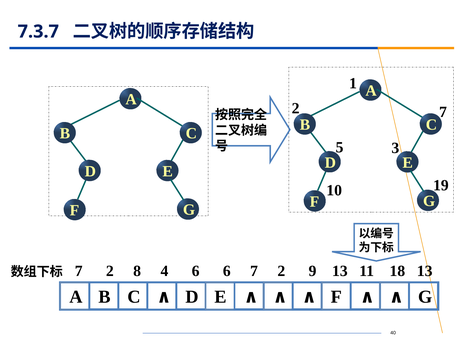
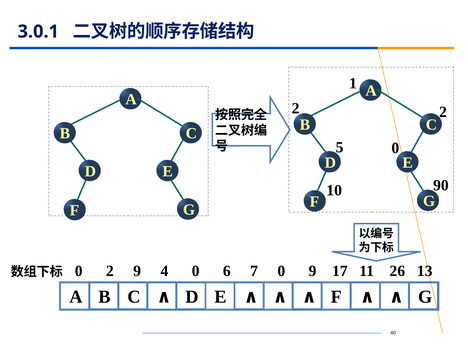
7.3.7: 7.3.7 -> 3.0.1
2 7: 7 -> 2
5 3: 3 -> 0
19: 19 -> 90
7 at (79, 271): 7 -> 0
2 8: 8 -> 9
4 6: 6 -> 0
6 7 2: 2 -> 0
9 13: 13 -> 17
18: 18 -> 26
